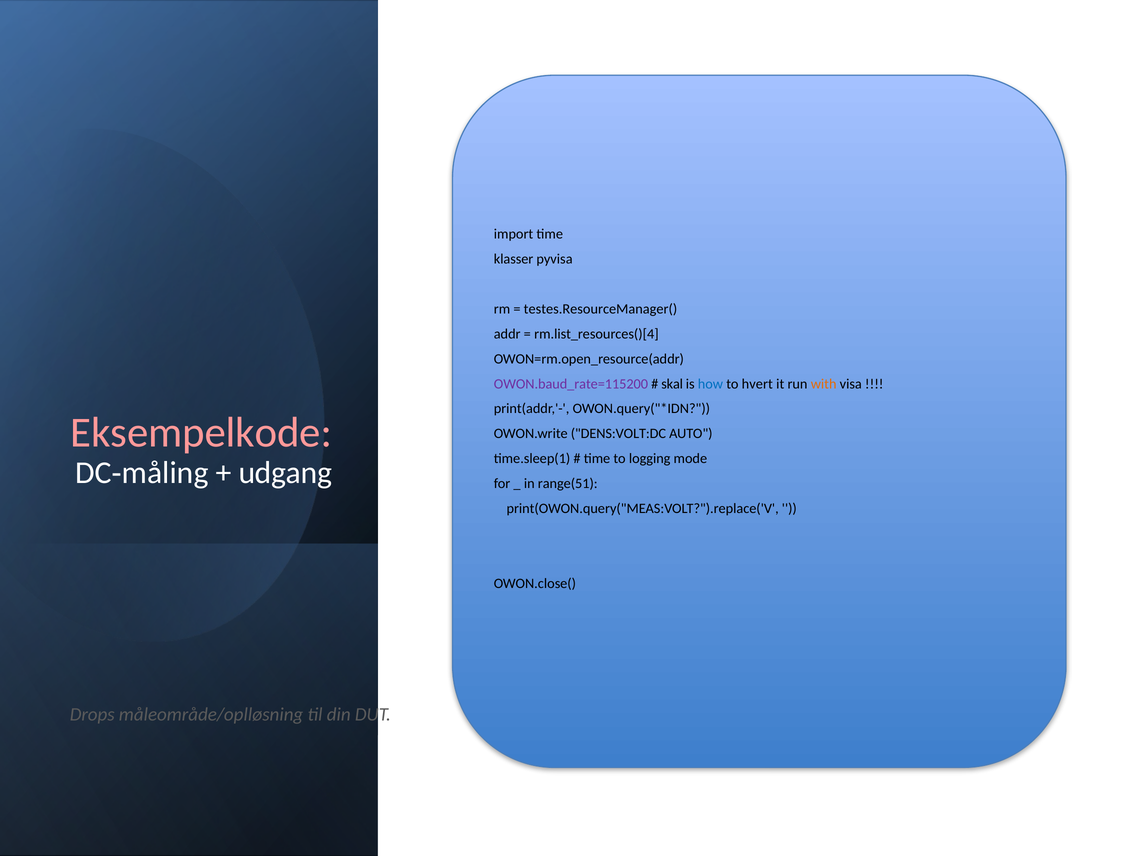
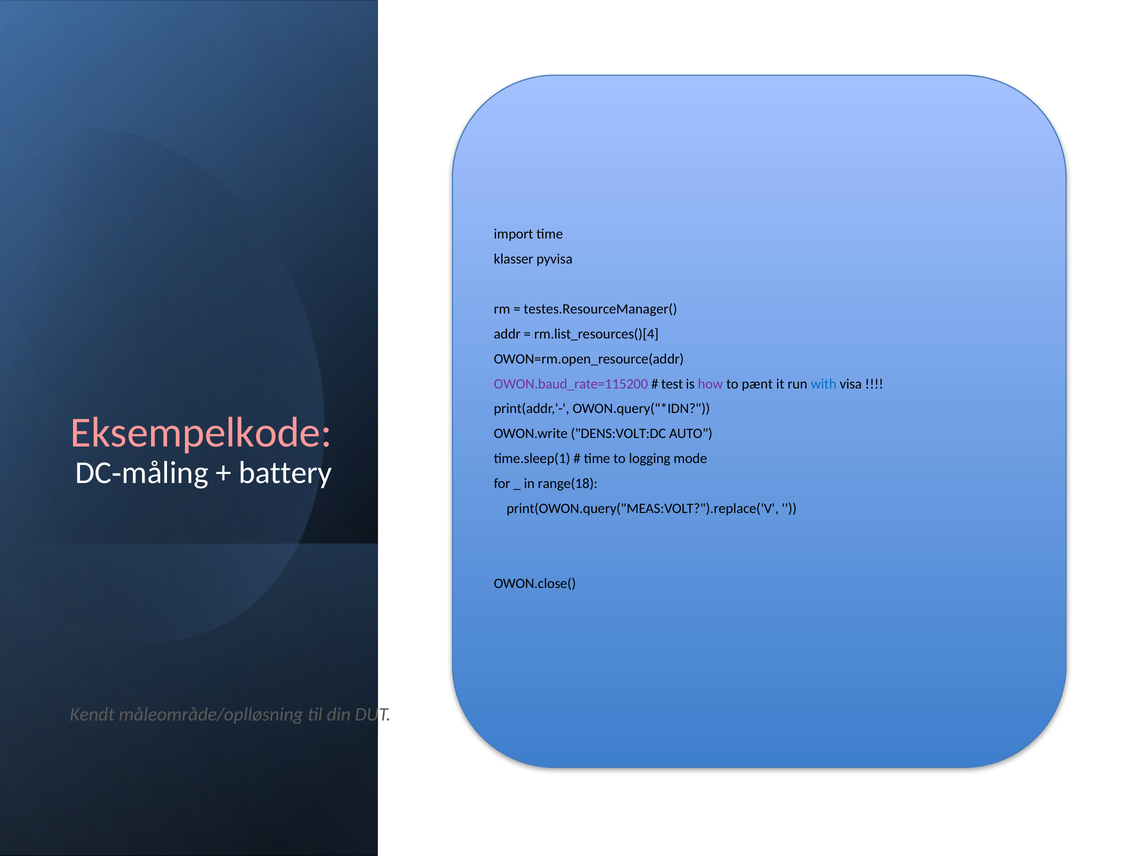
skal: skal -> test
how colour: blue -> purple
hvert: hvert -> pænt
with colour: orange -> blue
udgang: udgang -> battery
range(51: range(51 -> range(18
Drops: Drops -> Kendt
